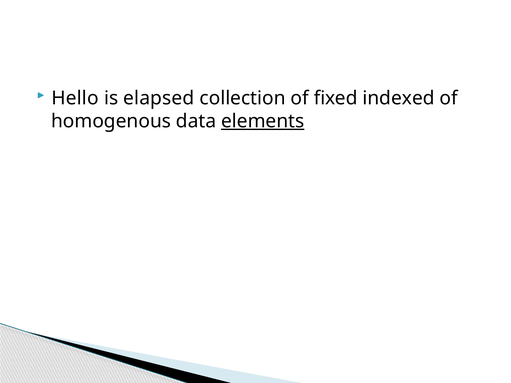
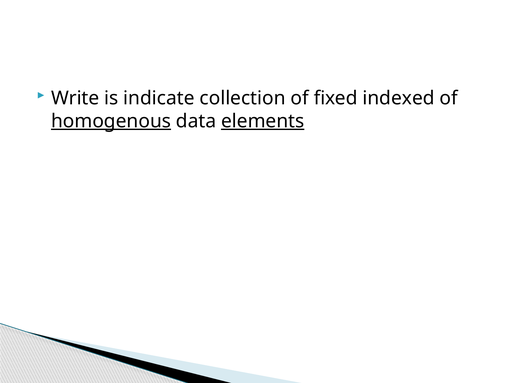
Hello: Hello -> Write
elapsed: elapsed -> indicate
homogenous underline: none -> present
